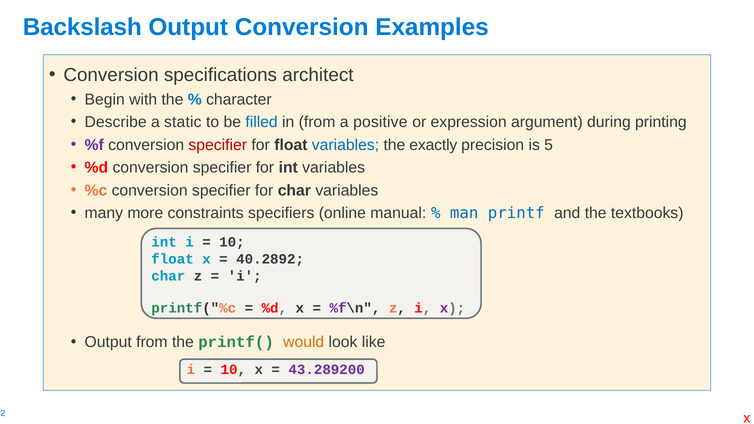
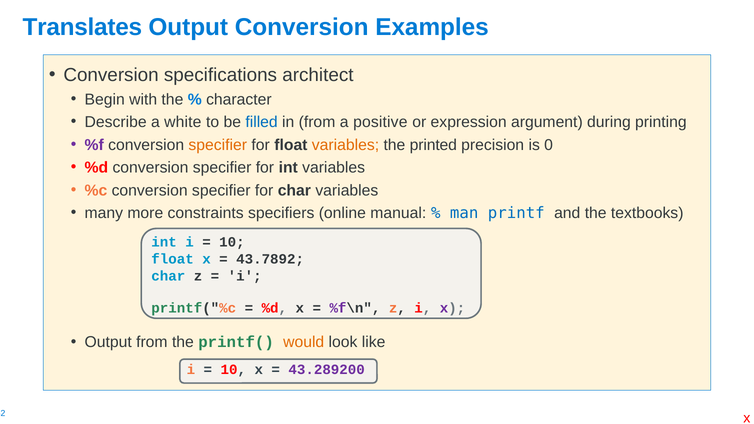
Backslash: Backslash -> Translates
static: static -> white
specifier at (218, 145) colour: red -> orange
variables at (345, 145) colour: blue -> orange
exactly: exactly -> printed
5: 5 -> 0
40.2892: 40.2892 -> 43.7892
